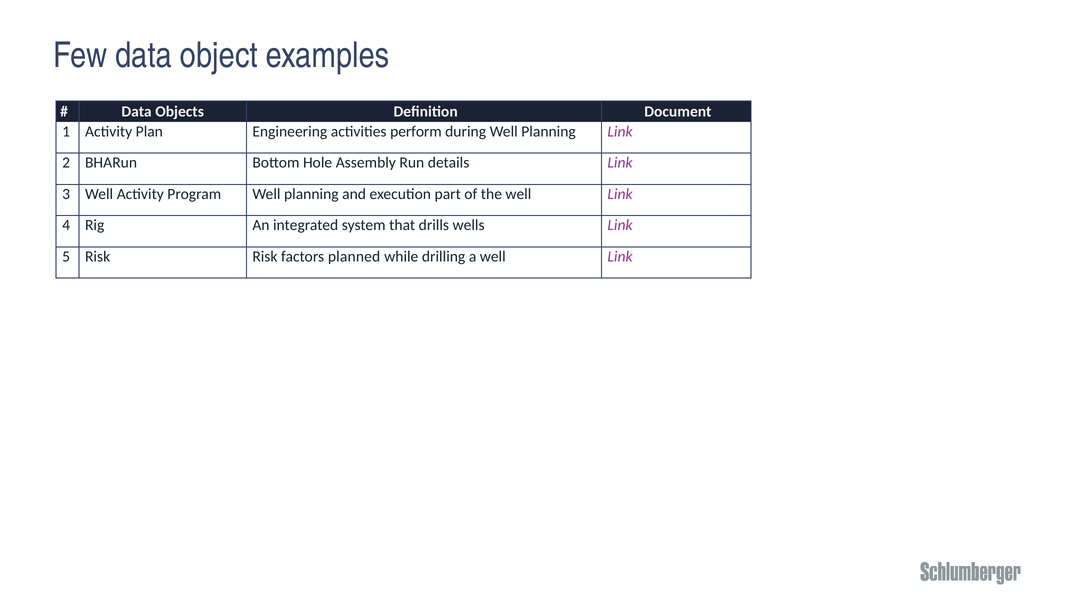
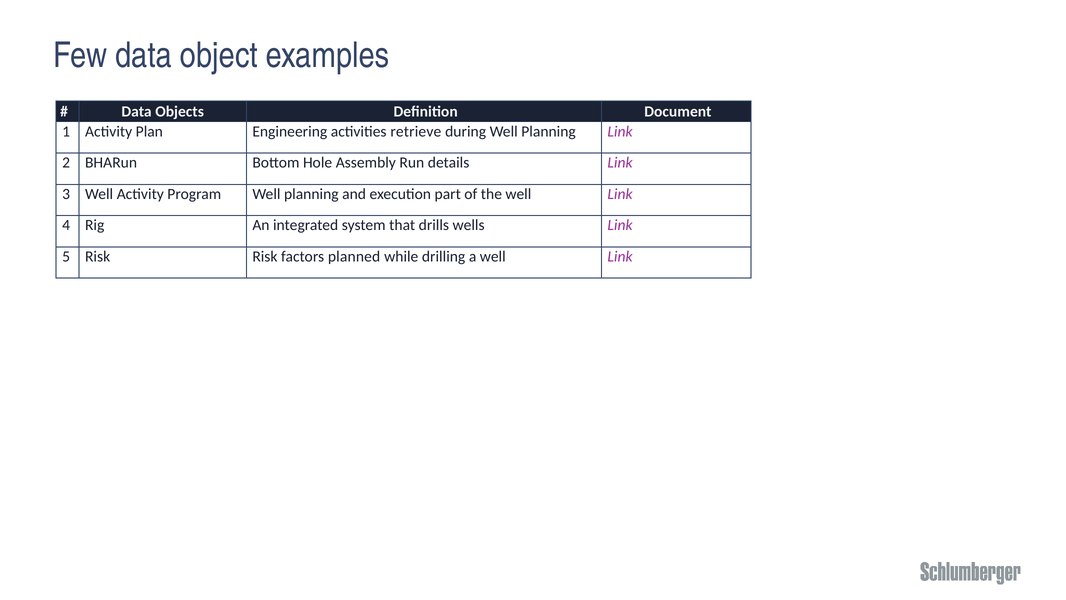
perform: perform -> retrieve
